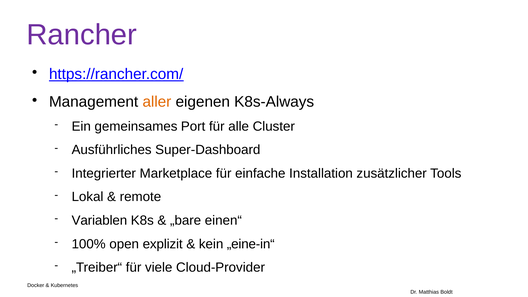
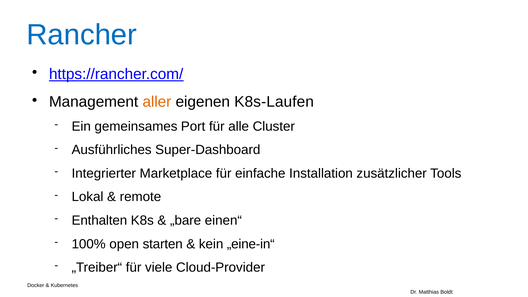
Rancher colour: purple -> blue
K8s-Always: K8s-Always -> K8s-Laufen
Variablen: Variablen -> Enthalten
explizit: explizit -> starten
